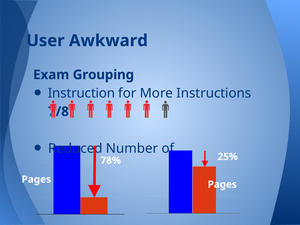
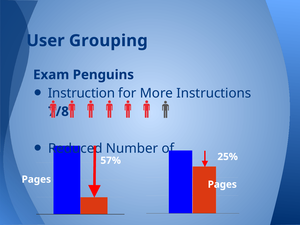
Awkward: Awkward -> Grouping
Grouping: Grouping -> Penguins
78%: 78% -> 57%
